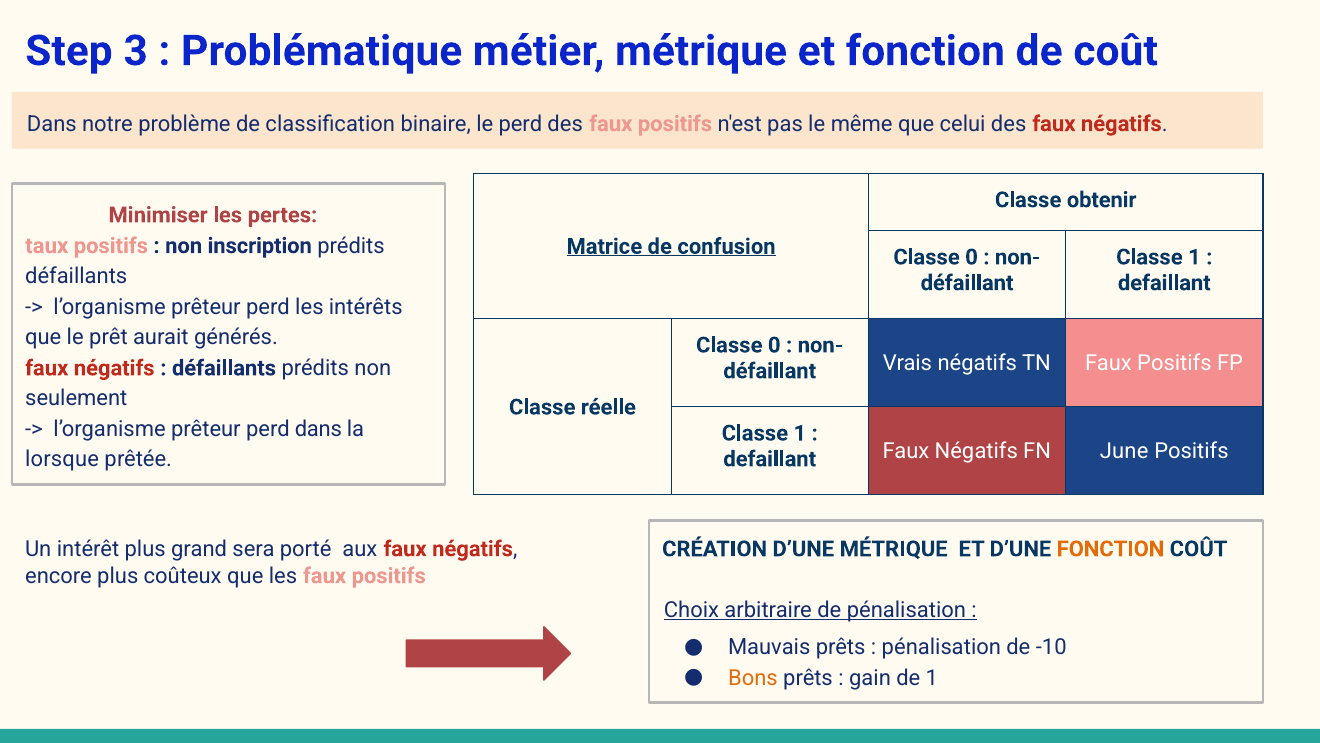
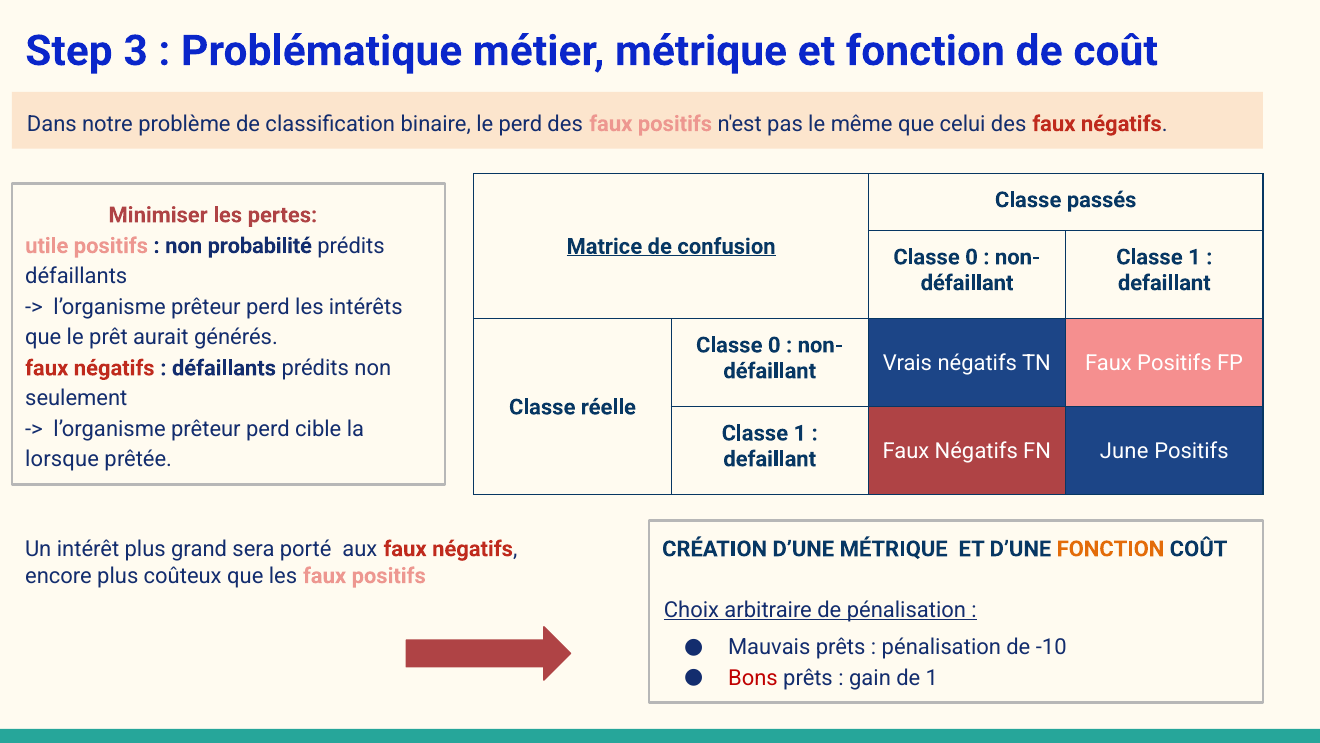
obtenir: obtenir -> passés
taux: taux -> utile
inscription: inscription -> probabilité
perd dans: dans -> cible
Bons colour: orange -> red
